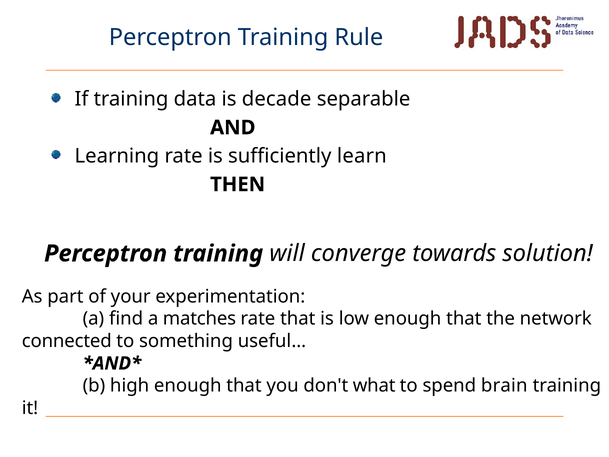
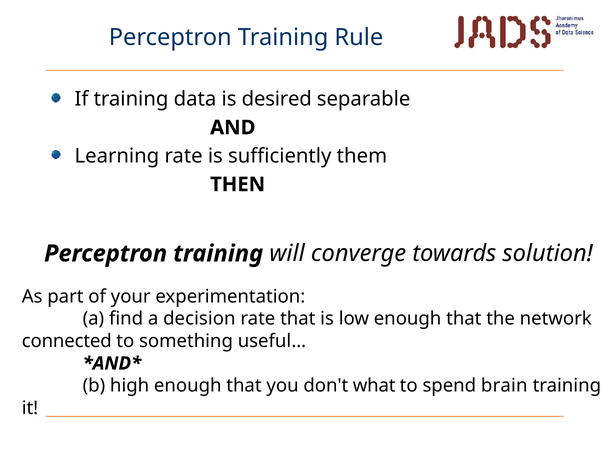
decade: decade -> desired
learn: learn -> them
matches: matches -> decision
